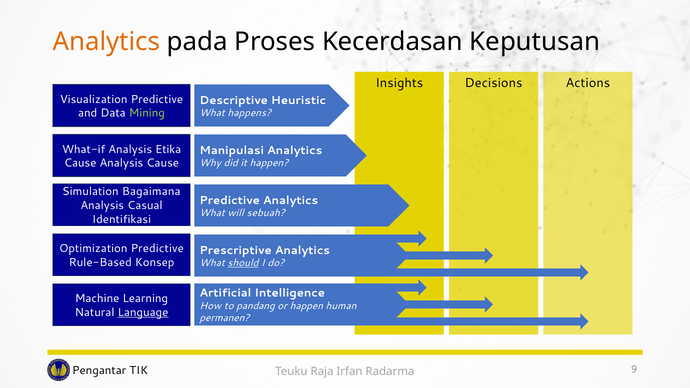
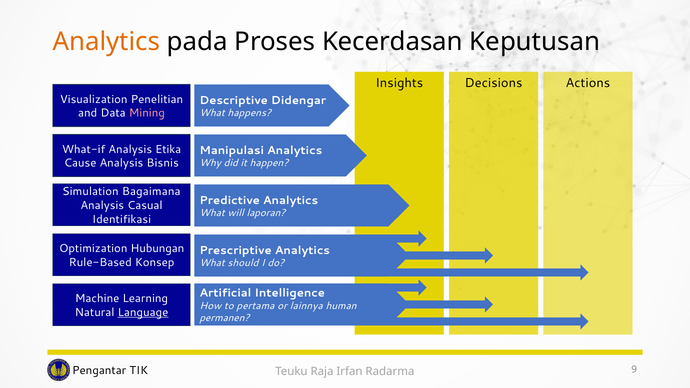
Visualization Predictive: Predictive -> Penelitian
Heuristic: Heuristic -> Didengar
Mining colour: light green -> pink
Analysis Cause: Cause -> Bisnis
sebuah: sebuah -> laporan
Optimization Predictive: Predictive -> Hubungan
should underline: present -> none
pandang: pandang -> pertama
or happen: happen -> lainnya
